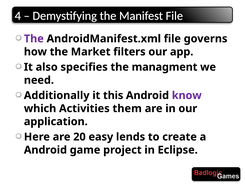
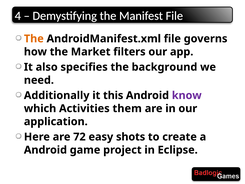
The at (34, 39) colour: purple -> orange
managment: managment -> background
20: 20 -> 72
lends: lends -> shots
